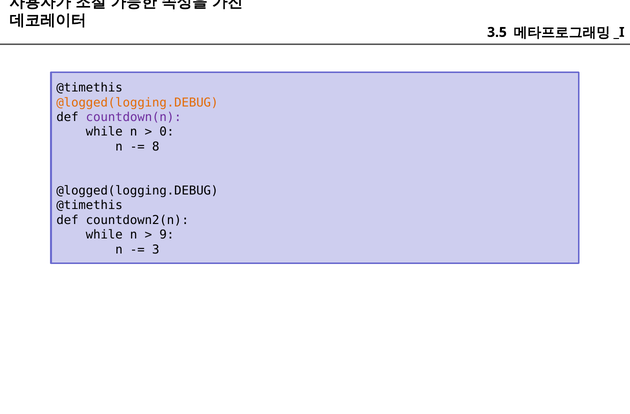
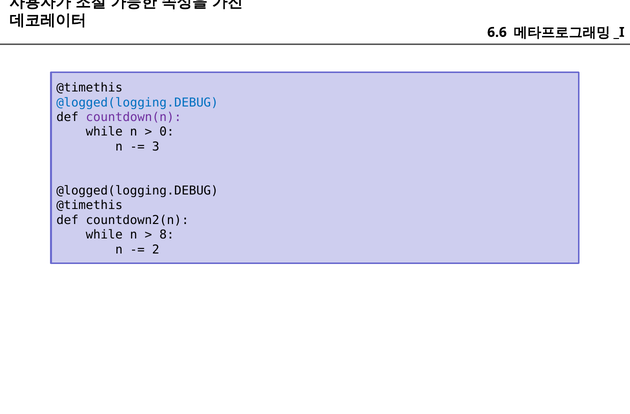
3.5: 3.5 -> 6.6
@logged(logging.DEBUG at (137, 102) colour: orange -> blue
8: 8 -> 3
9: 9 -> 8
3: 3 -> 2
